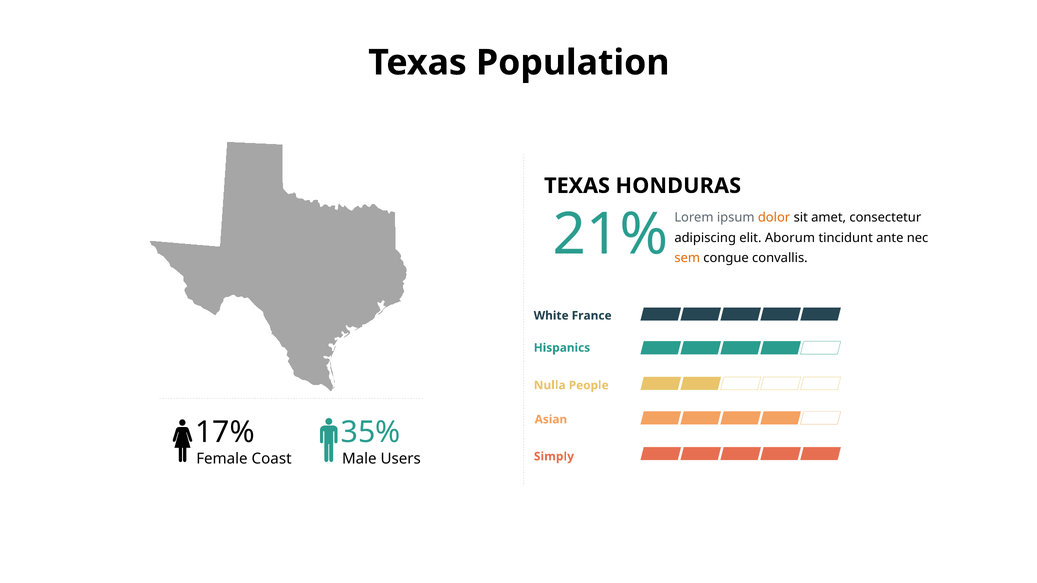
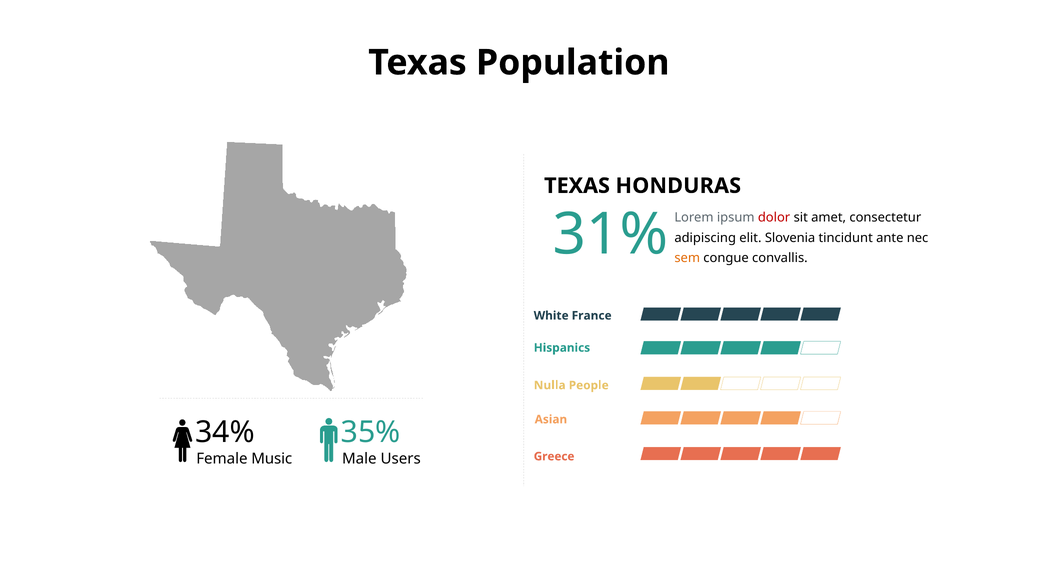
dolor colour: orange -> red
21%: 21% -> 31%
Aborum: Aborum -> Slovenia
17%: 17% -> 34%
Coast: Coast -> Music
Simply: Simply -> Greece
